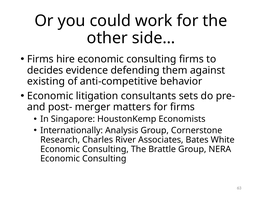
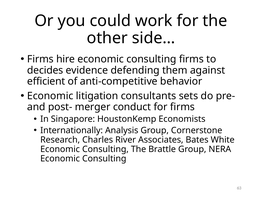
existing: existing -> efficient
matters: matters -> conduct
